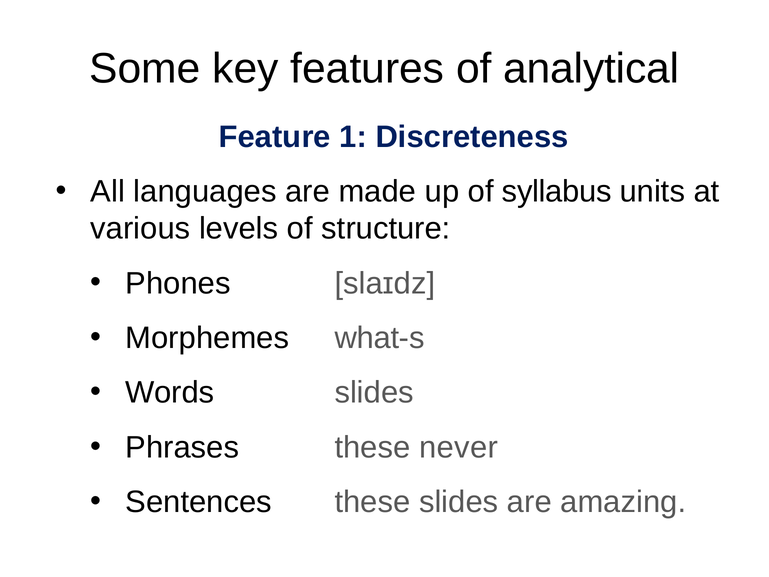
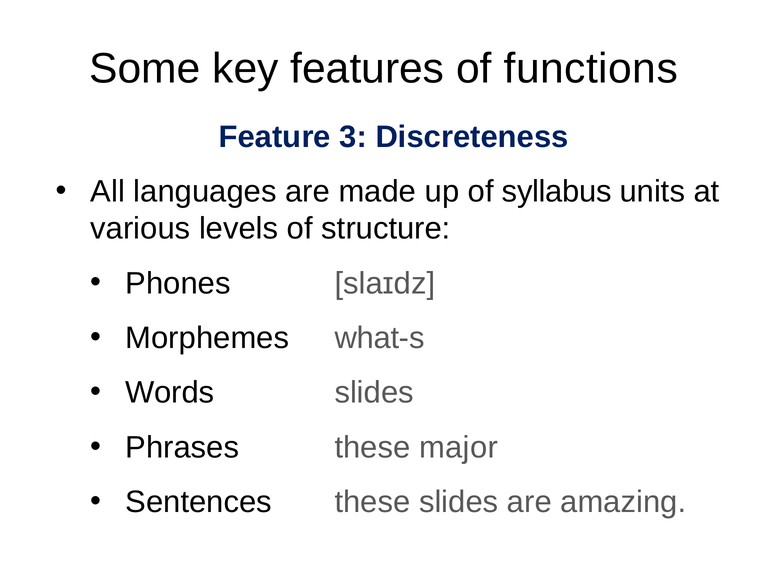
analytical: analytical -> functions
1: 1 -> 3
never: never -> major
